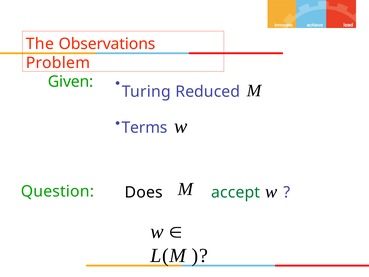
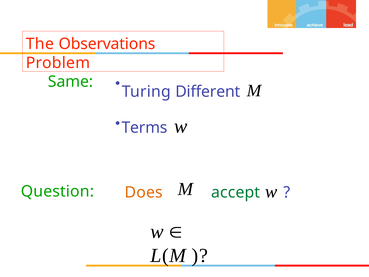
Given: Given -> Same
Reduced: Reduced -> Different
Does colour: black -> orange
